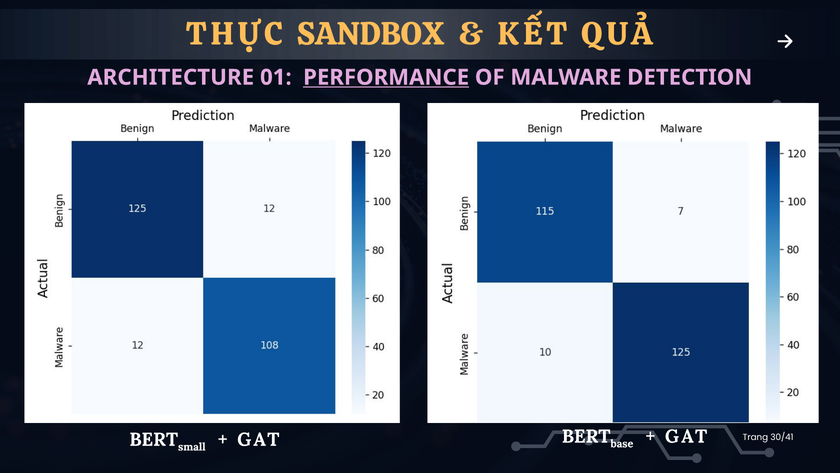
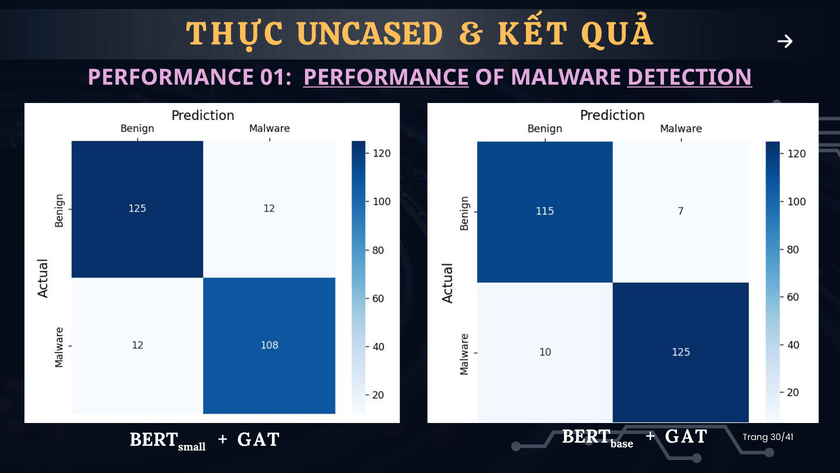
SANDBOX: SANDBOX -> UNCASED
ARCHITECTURE at (171, 77): ARCHITECTURE -> PERFORMANCE
DETECTION underline: none -> present
